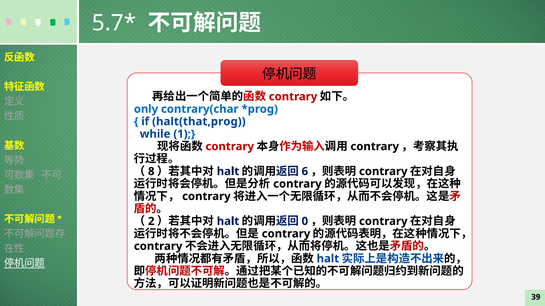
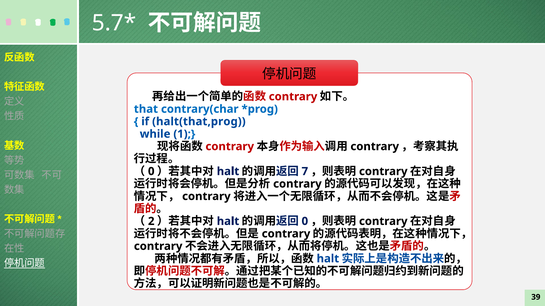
only: only -> that
8 at (151, 172): 8 -> 0
6: 6 -> 7
